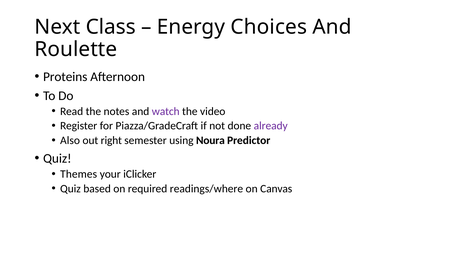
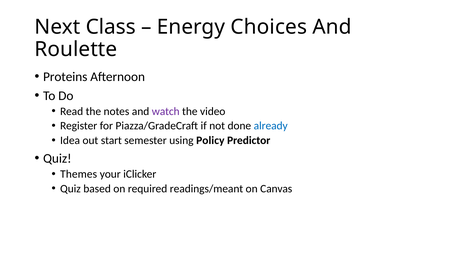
already colour: purple -> blue
Also: Also -> Idea
right: right -> start
Noura: Noura -> Policy
readings/where: readings/where -> readings/meant
